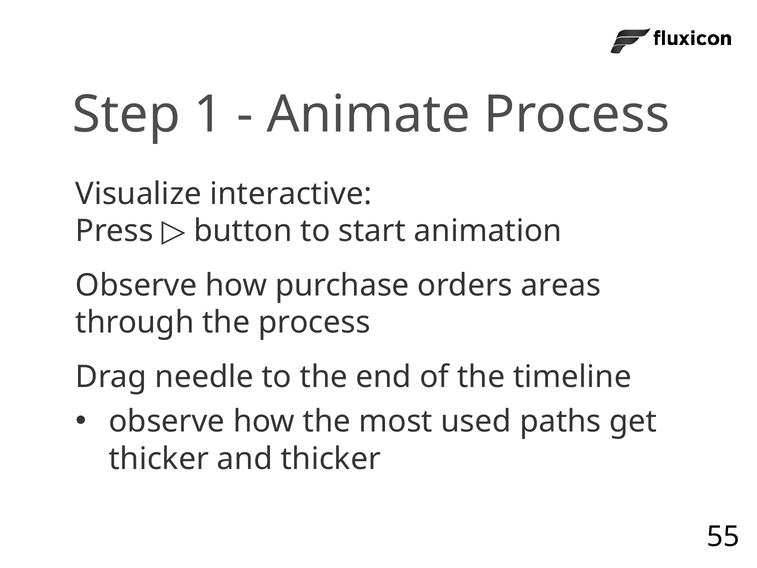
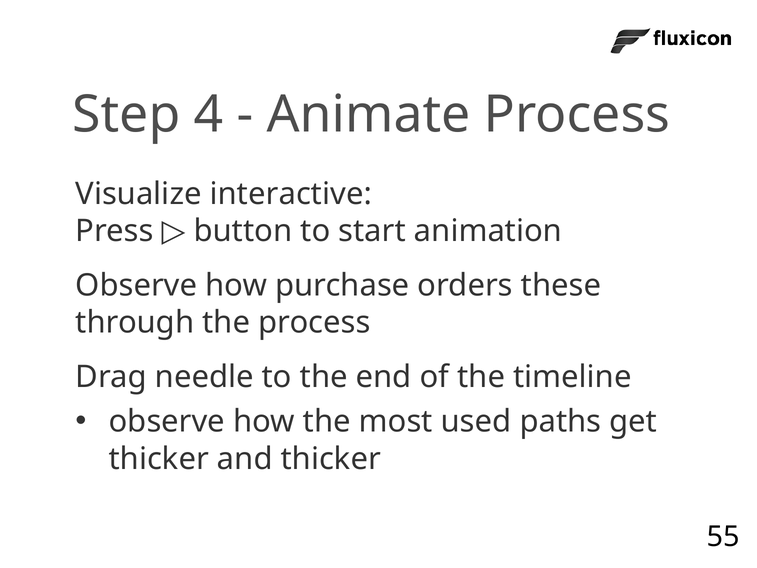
1: 1 -> 4
areas: areas -> these
